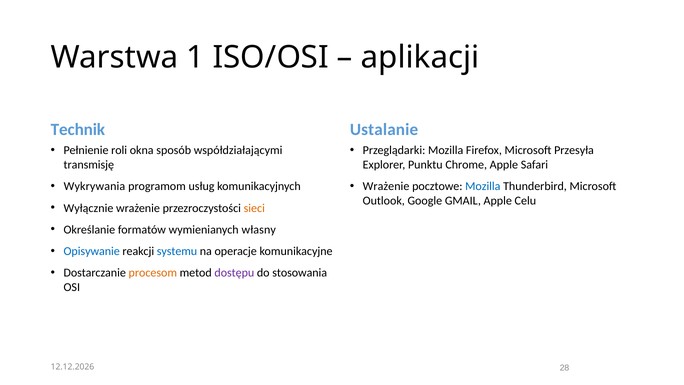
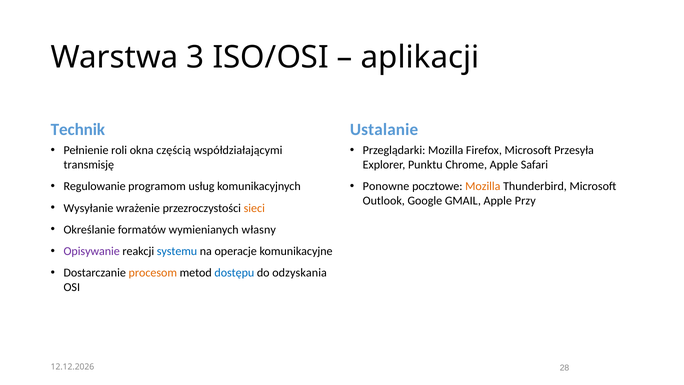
1: 1 -> 3
sposób: sposób -> częścią
Wykrywania: Wykrywania -> Regulowanie
Wrażenie at (386, 186): Wrażenie -> Ponowne
Mozilla at (483, 186) colour: blue -> orange
Celu: Celu -> Przy
Wyłącznie: Wyłącznie -> Wysyłanie
Opisywanie colour: blue -> purple
dostępu colour: purple -> blue
stosowania: stosowania -> odzyskania
